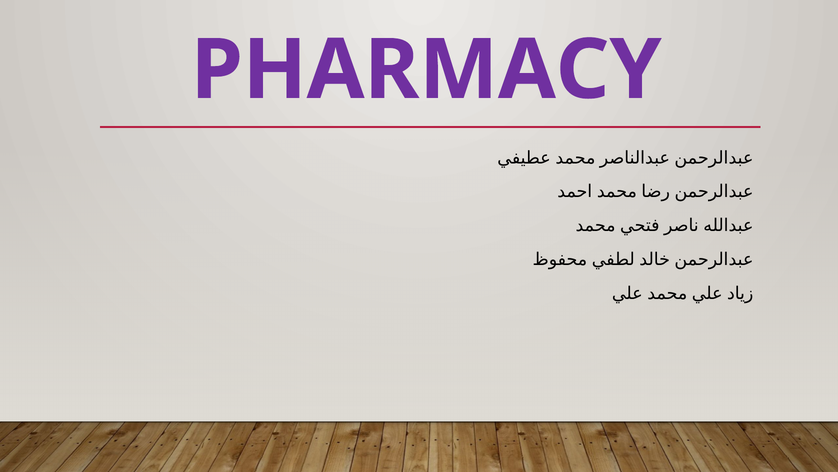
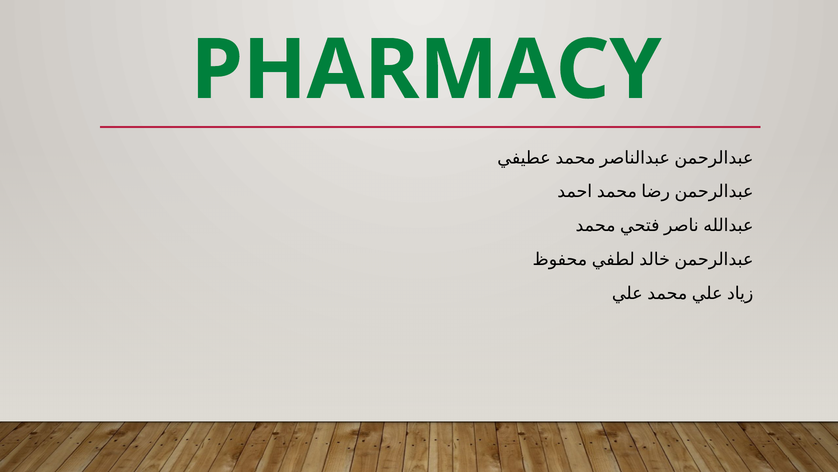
PHARMACY colour: purple -> green
